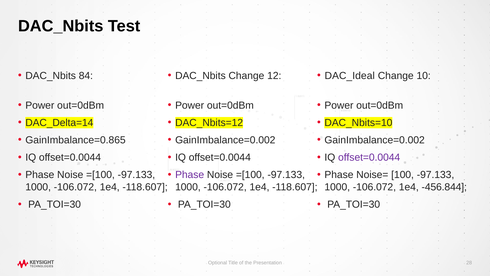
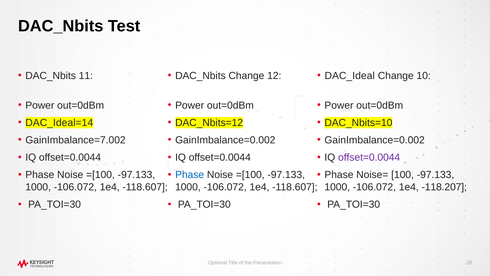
84: 84 -> 11
DAC_Delta=14: DAC_Delta=14 -> DAC_Ideal=14
GainImbalance=0.865: GainImbalance=0.865 -> GainImbalance=7.002
Phase at (190, 175) colour: purple -> blue
-456.844: -456.844 -> -118.207
